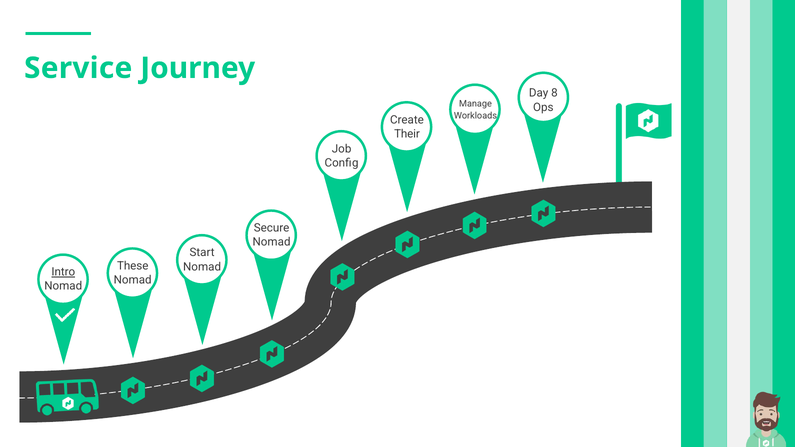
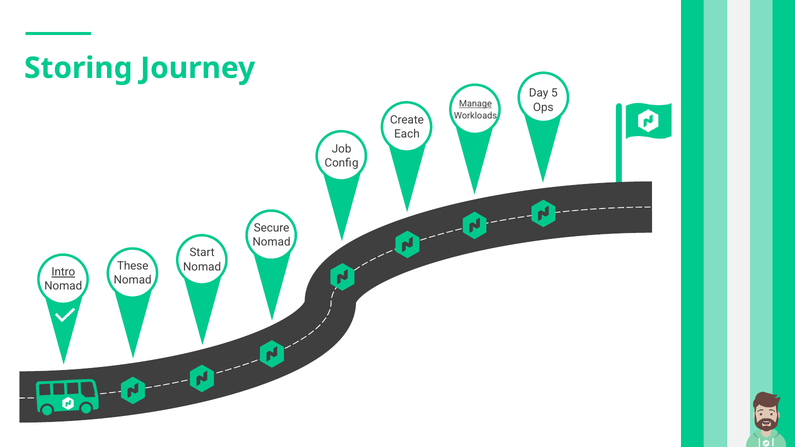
Service: Service -> Storing
8: 8 -> 5
Manage underline: none -> present
Their: Their -> Each
